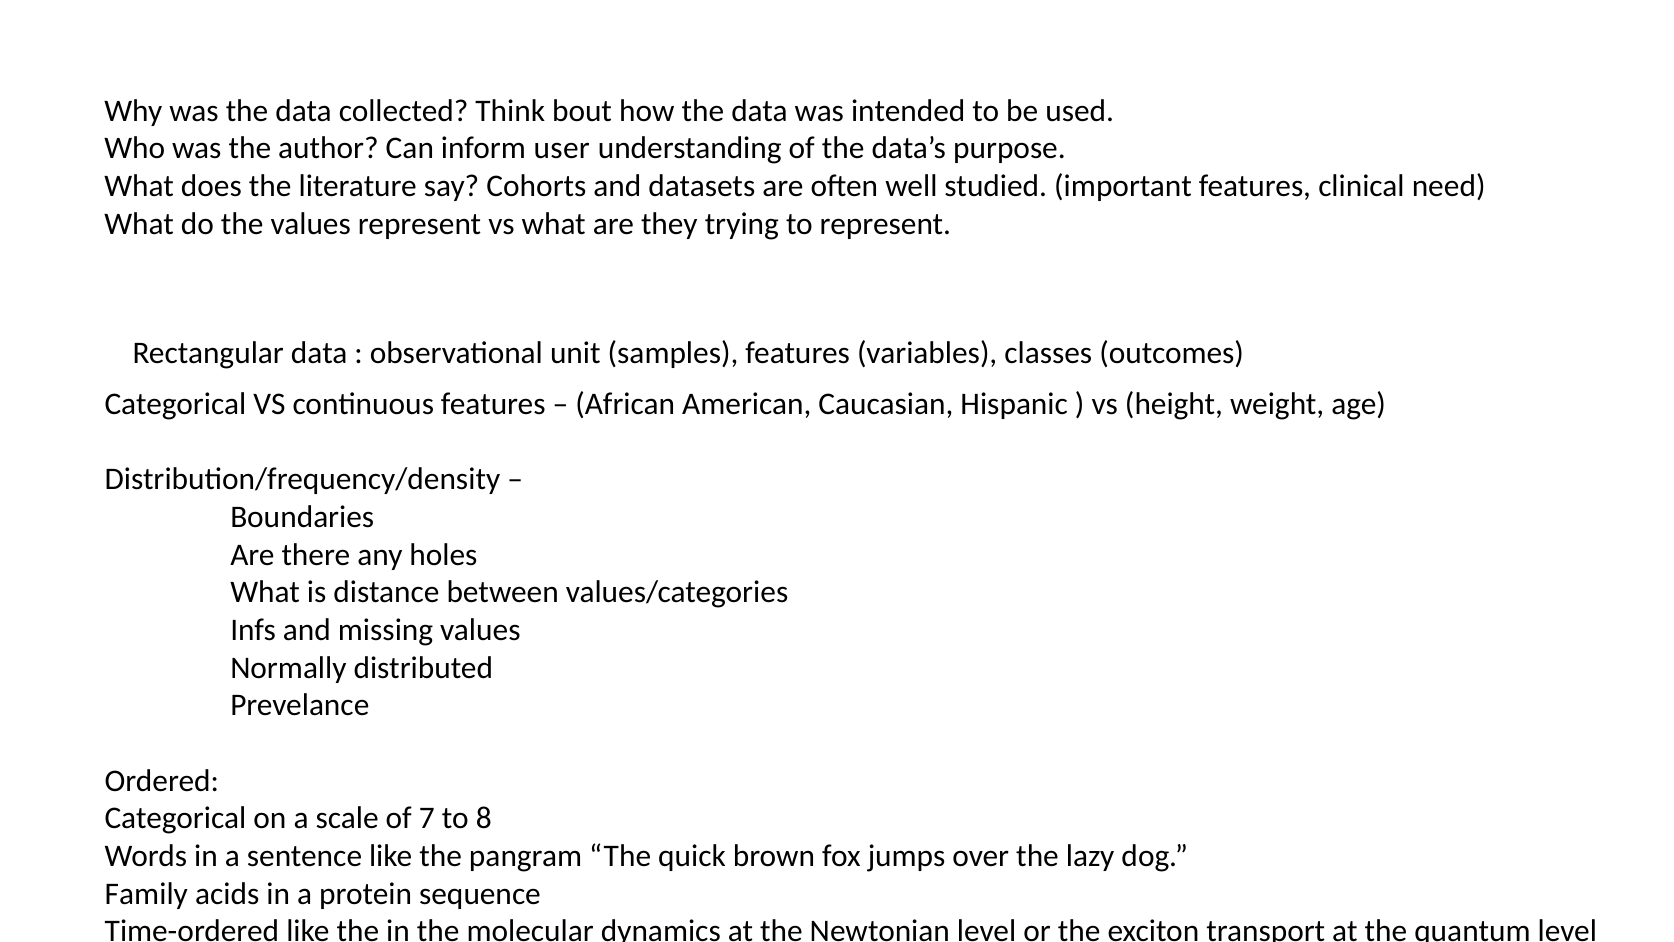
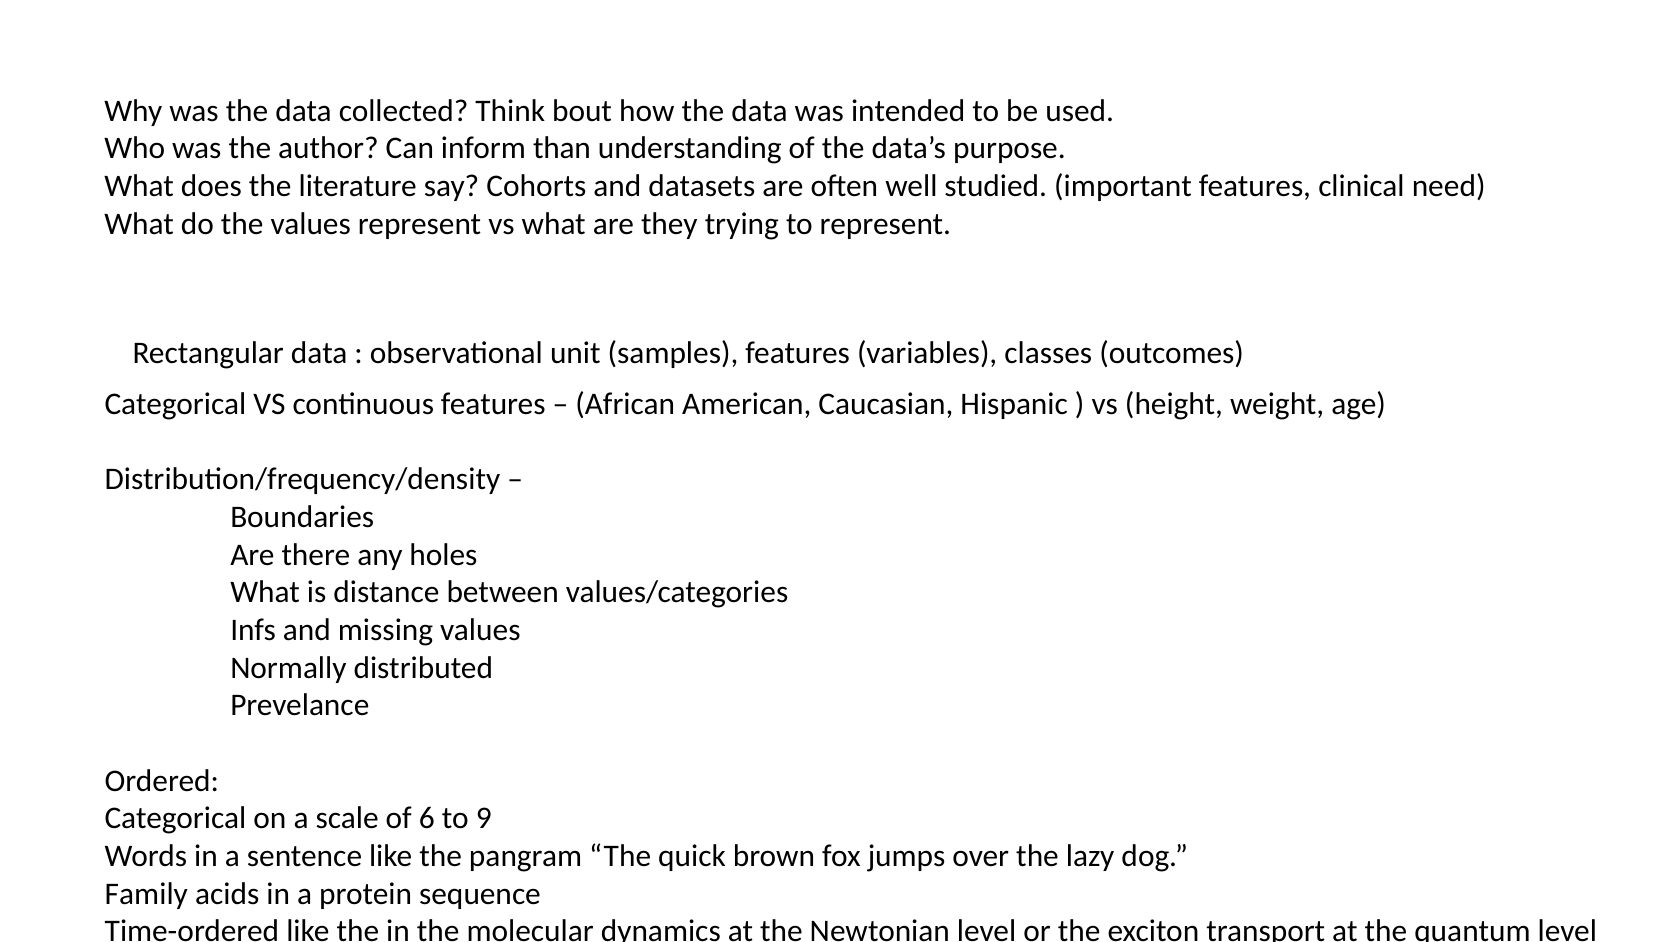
user: user -> than
7: 7 -> 6
8: 8 -> 9
